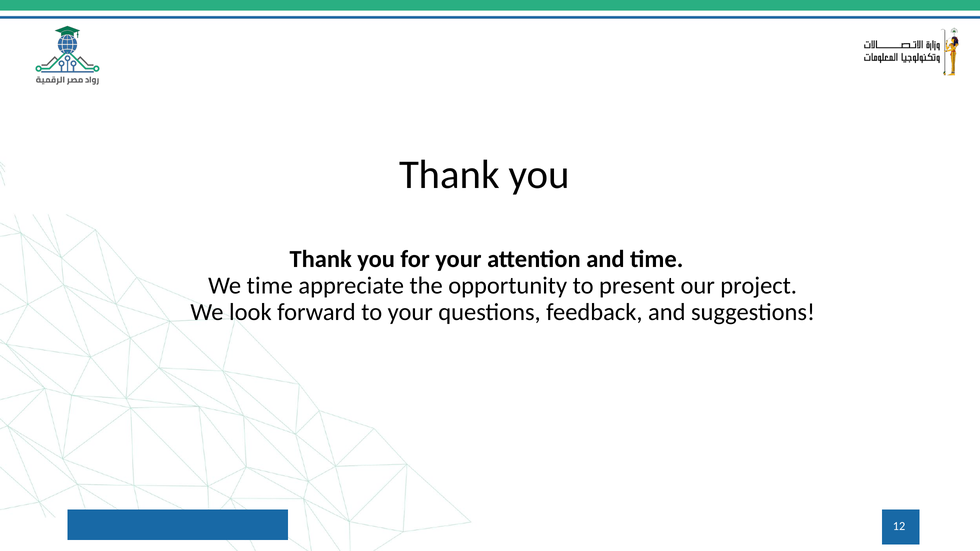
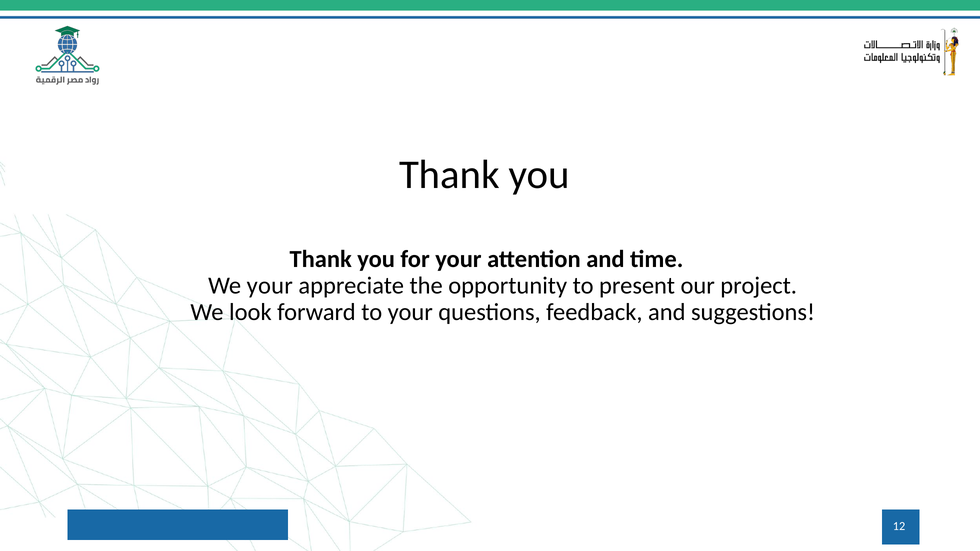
We time: time -> your
